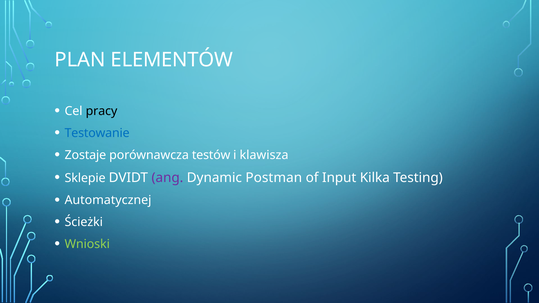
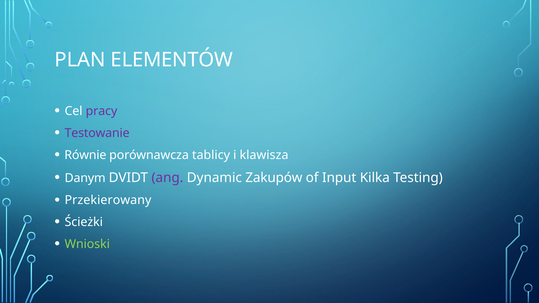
pracy colour: black -> purple
Testowanie colour: blue -> purple
Zostaje: Zostaje -> Równie
testów: testów -> tablicy
Sklepie: Sklepie -> Danym
Postman: Postman -> Zakupów
Automatycznej: Automatycznej -> Przekierowany
